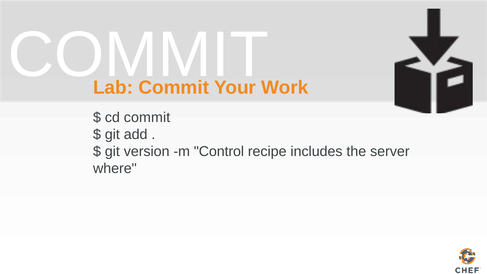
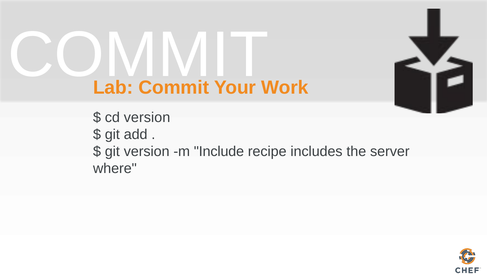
cd commit: commit -> version
Control: Control -> Include
